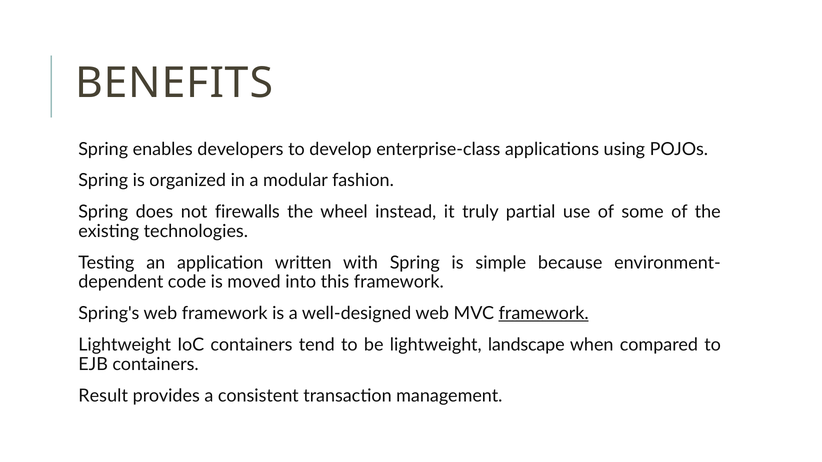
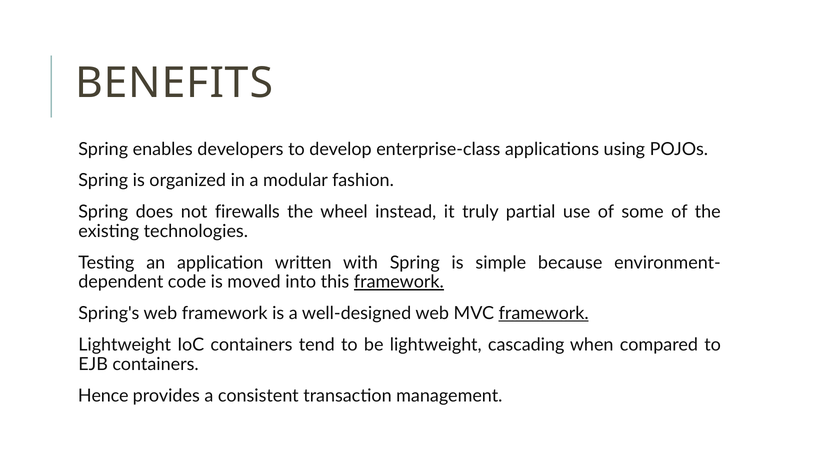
framework at (399, 282) underline: none -> present
landscape: landscape -> cascading
Result: Result -> Hence
